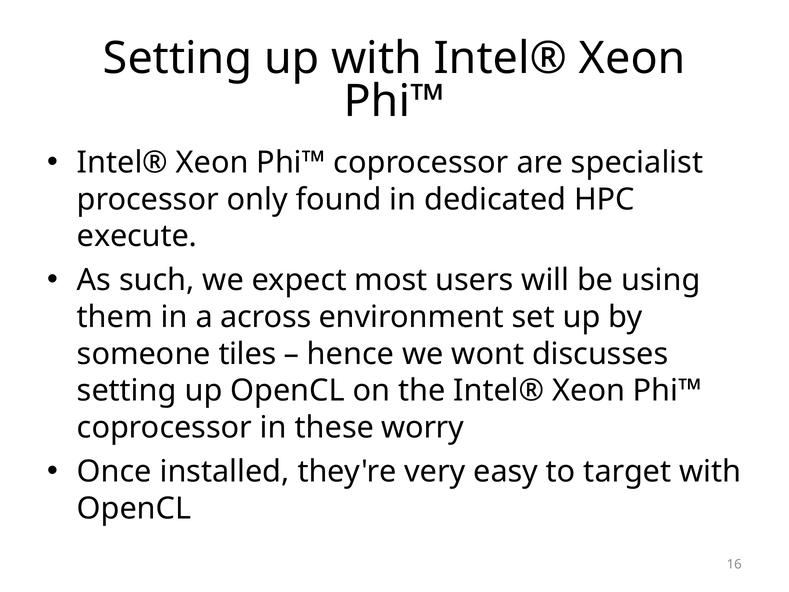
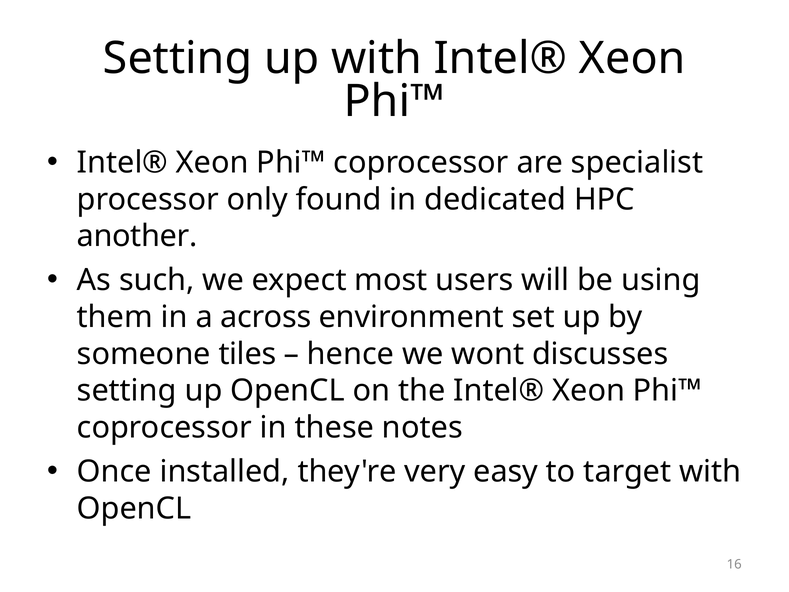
execute: execute -> another
worry: worry -> notes
